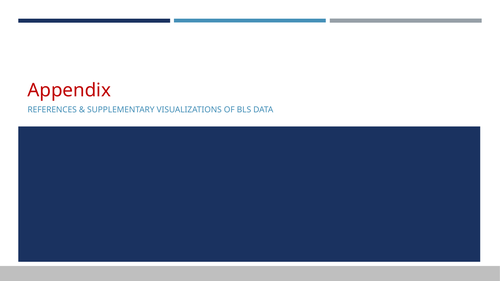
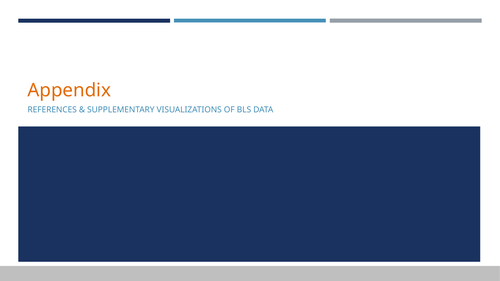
Appendix colour: red -> orange
